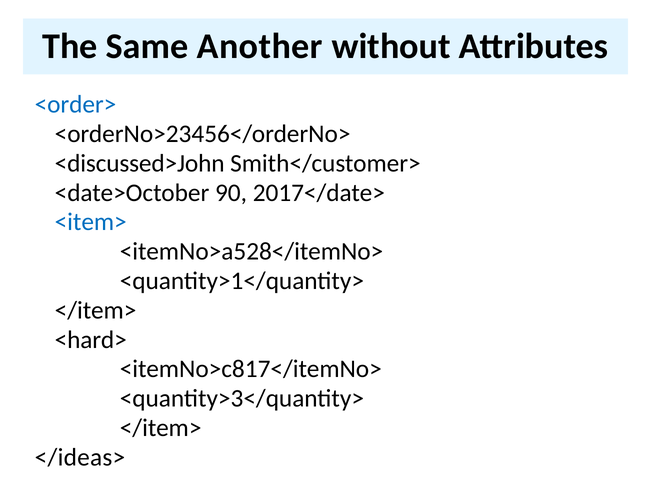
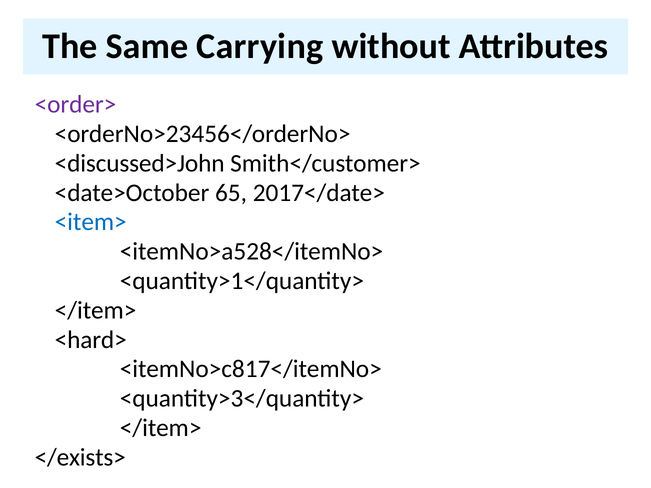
Another: Another -> Carrying
<order> colour: blue -> purple
90: 90 -> 65
</ideas>: </ideas> -> </exists>
